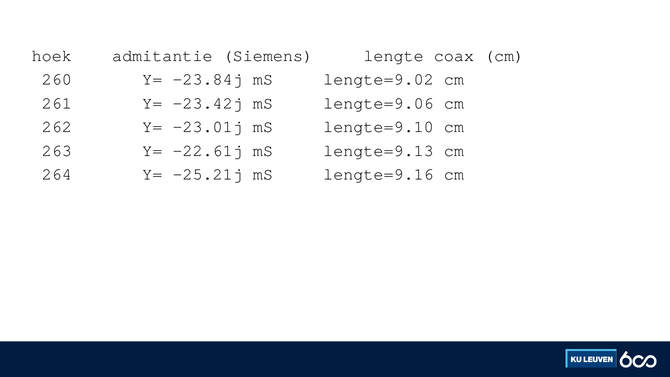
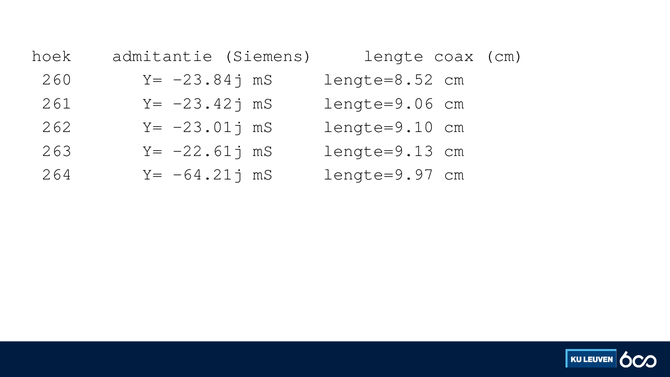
lengte=9.02: lengte=9.02 -> lengte=8.52
-25.21j: -25.21j -> -64.21j
lengte=9.16: lengte=9.16 -> lengte=9.97
